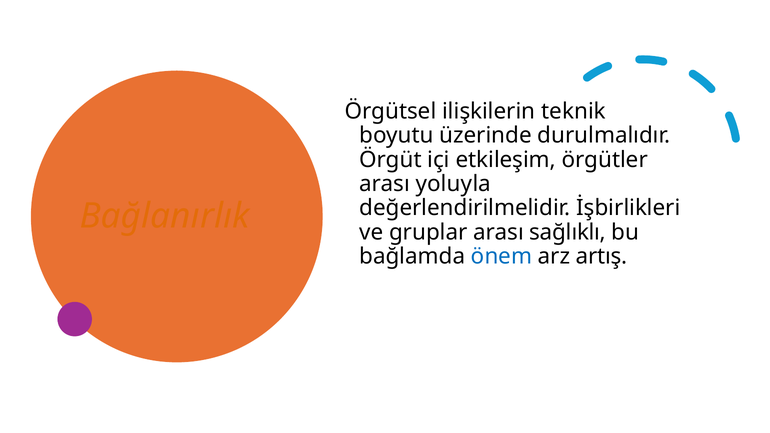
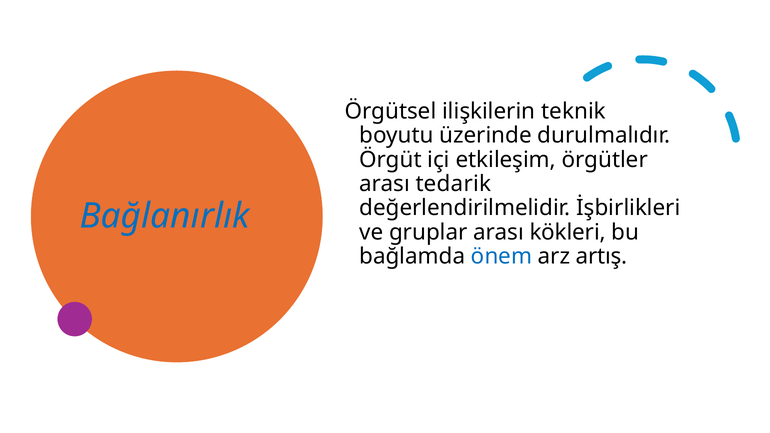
yoluyla: yoluyla -> tedarik
Bağlanırlık colour: orange -> blue
sağlıklı: sağlıklı -> kökleri
